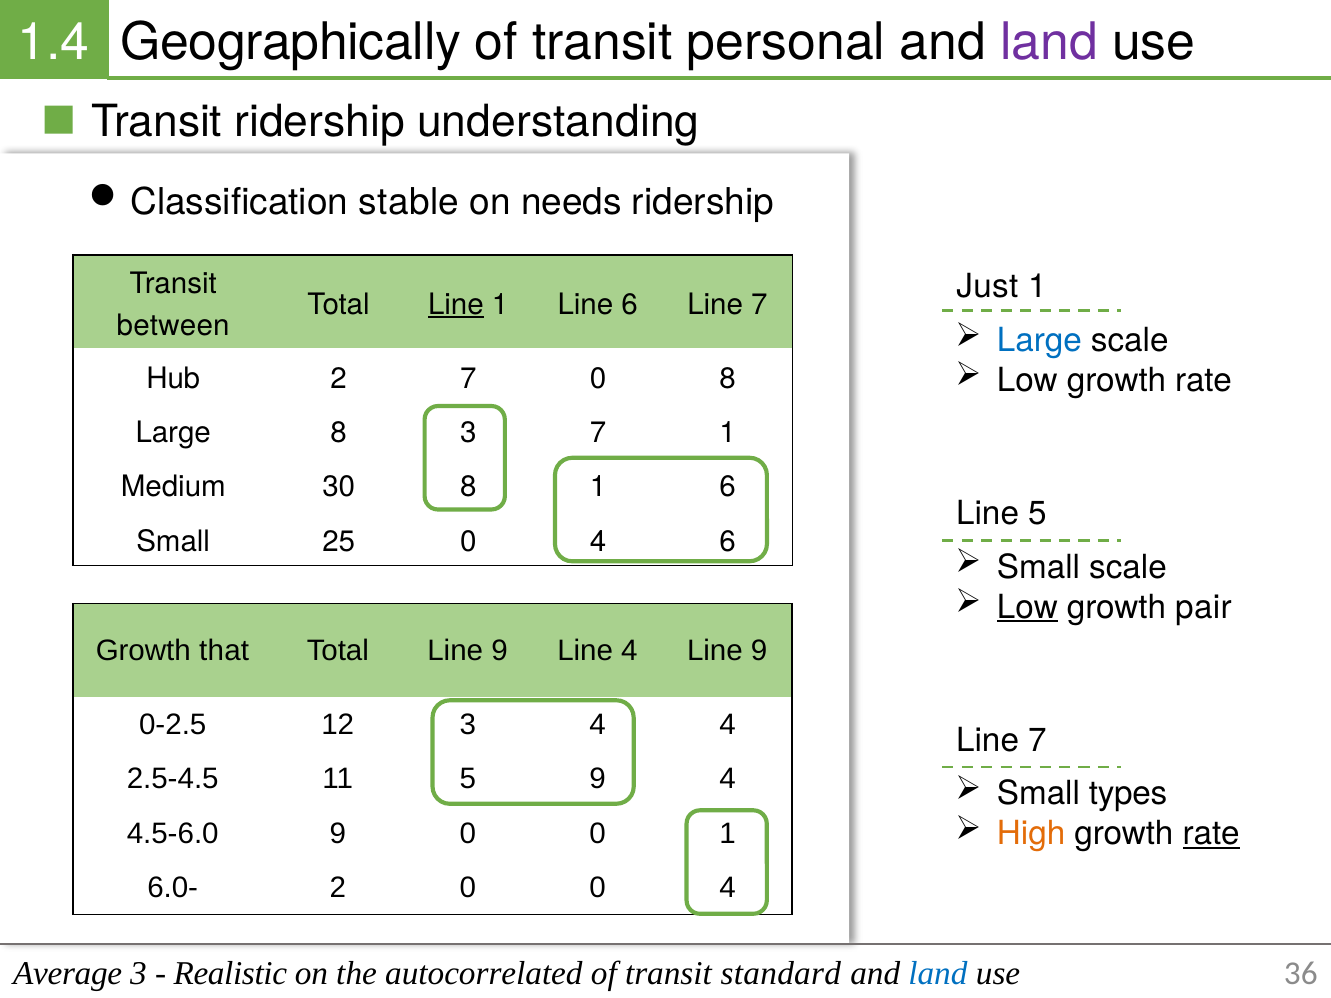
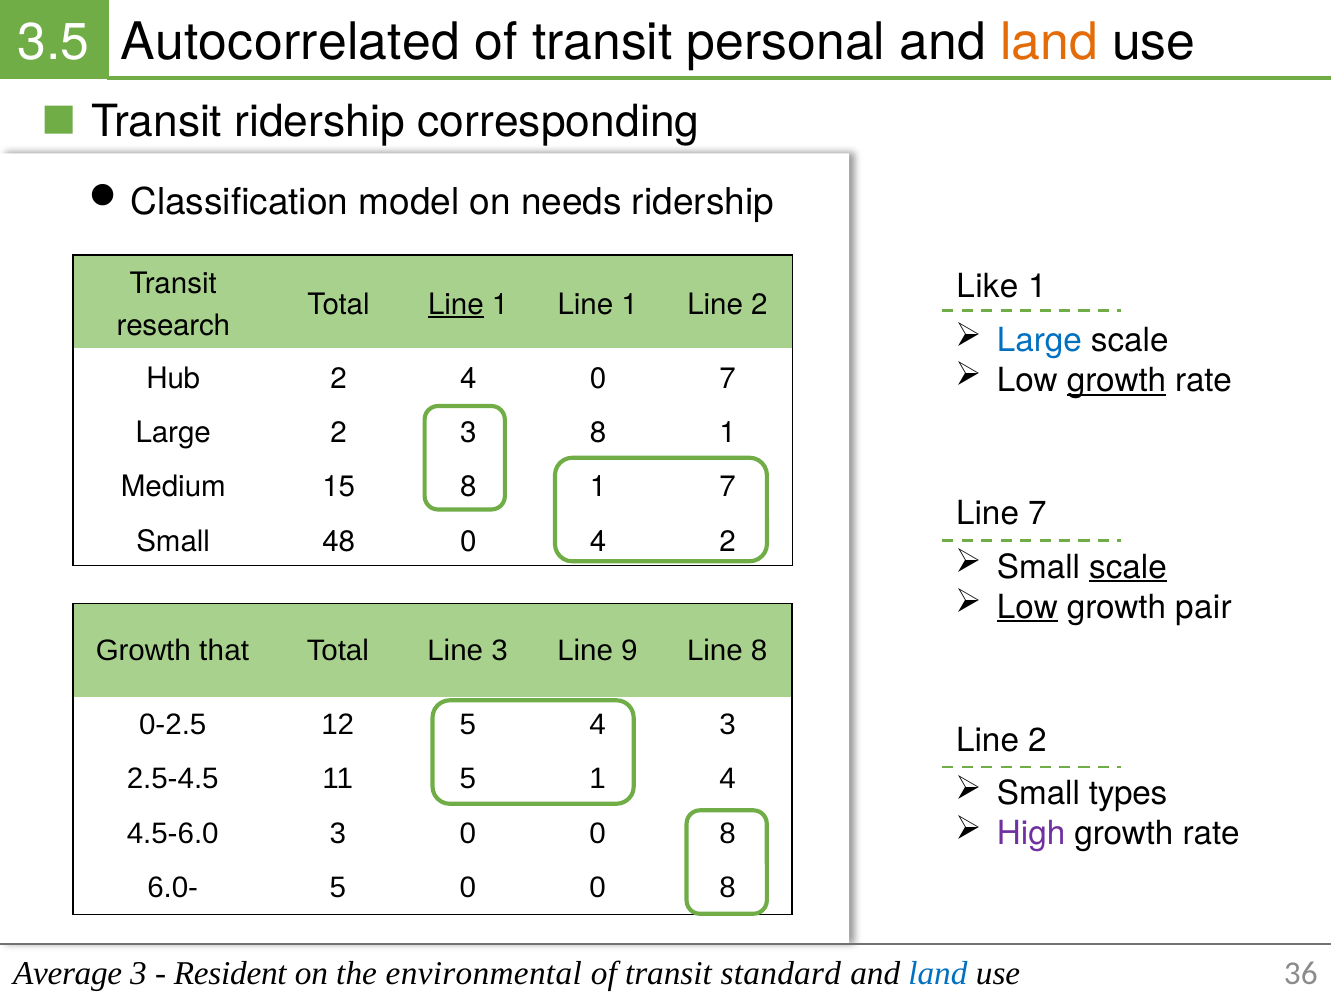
1.4: 1.4 -> 3.5
Geographically: Geographically -> Autocorrelated
land at (1049, 43) colour: purple -> orange
understanding: understanding -> corresponding
stable: stable -> model
Just: Just -> Like
1 Line 6: 6 -> 1
7 at (759, 305): 7 -> 2
between: between -> research
growth at (1117, 381) underline: none -> present
2 7: 7 -> 4
0 8: 8 -> 7
Large 8: 8 -> 2
3 7: 7 -> 8
30: 30 -> 15
1 6: 6 -> 7
Line 5: 5 -> 7
25: 25 -> 48
4 6: 6 -> 2
scale at (1128, 567) underline: none -> present
Total Line 9: 9 -> 3
Line 4: 4 -> 9
9 at (759, 651): 9 -> 8
12 3: 3 -> 5
4 4: 4 -> 3
7 at (1037, 740): 7 -> 2
5 9: 9 -> 1
High colour: orange -> purple
rate at (1211, 834) underline: present -> none
4.5-6.0 9: 9 -> 3
1 at (727, 833): 1 -> 8
6.0- 2: 2 -> 5
4 at (727, 888): 4 -> 8
Realistic: Realistic -> Resident
autocorrelated: autocorrelated -> environmental
